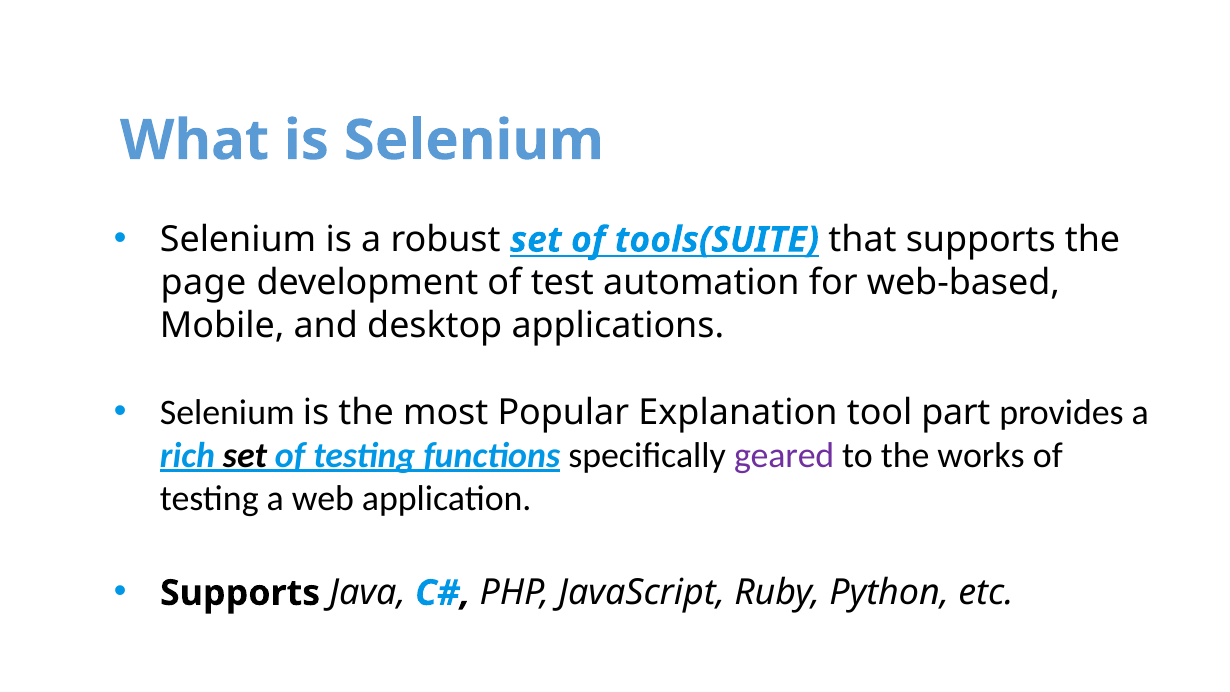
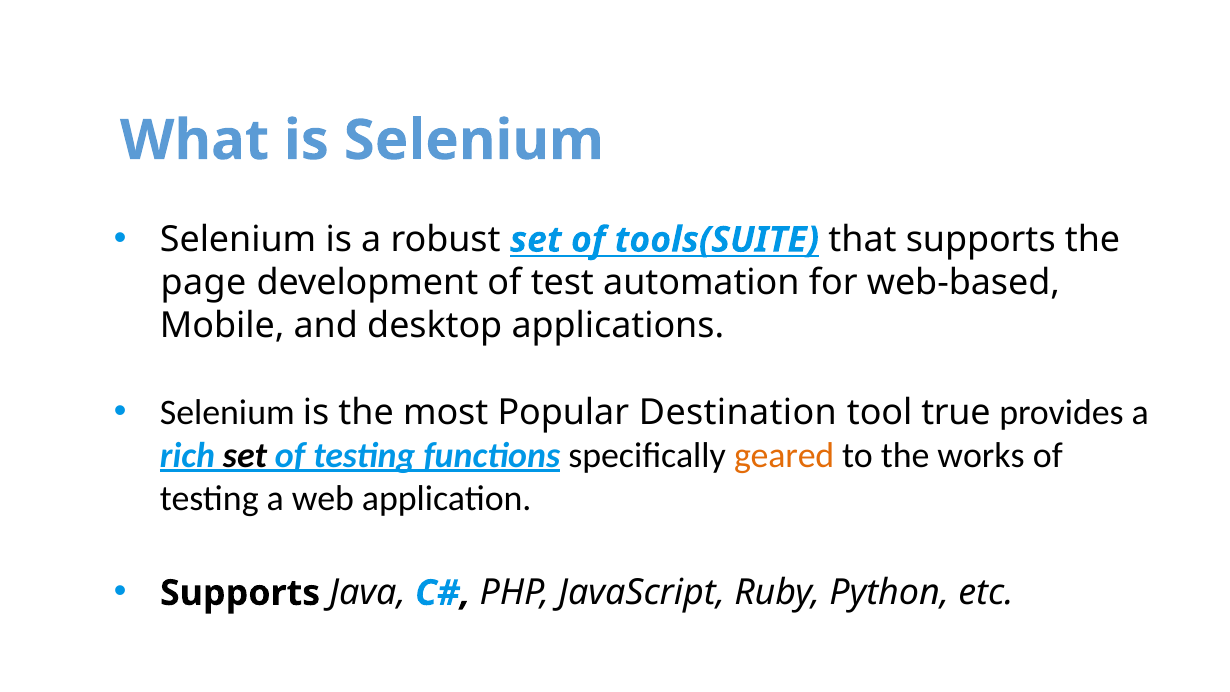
Explanation: Explanation -> Destination
part: part -> true
geared colour: purple -> orange
